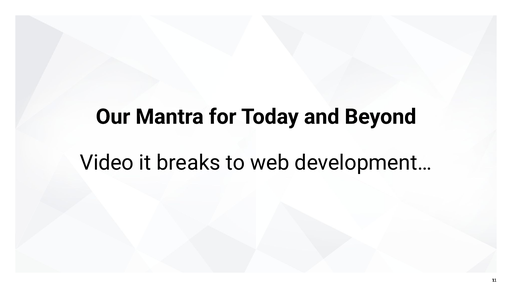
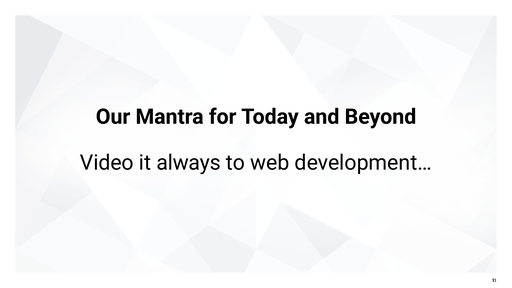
breaks: breaks -> always
